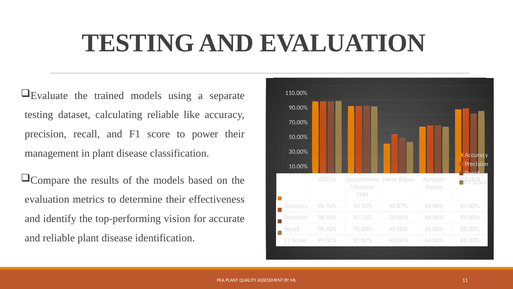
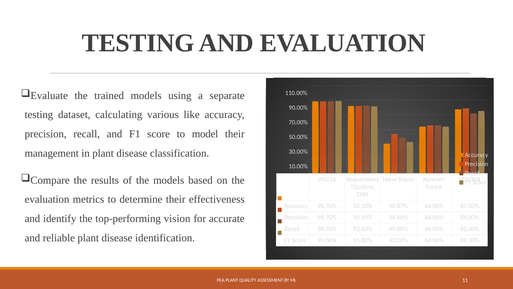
calculating reliable: reliable -> various
power: power -> model
